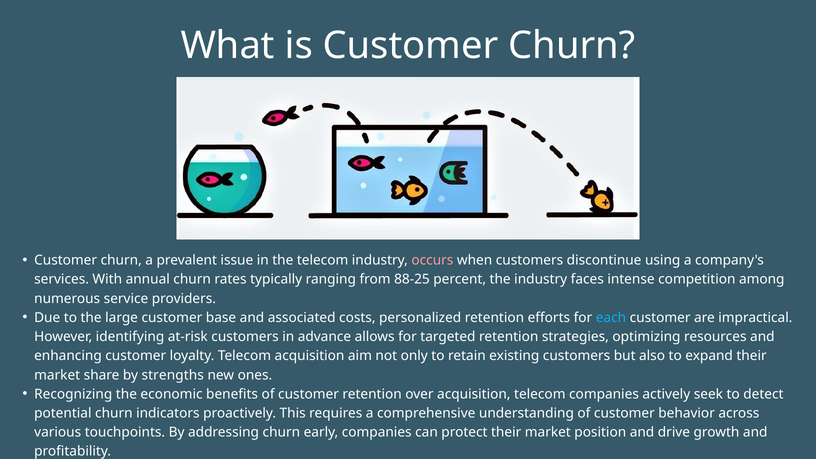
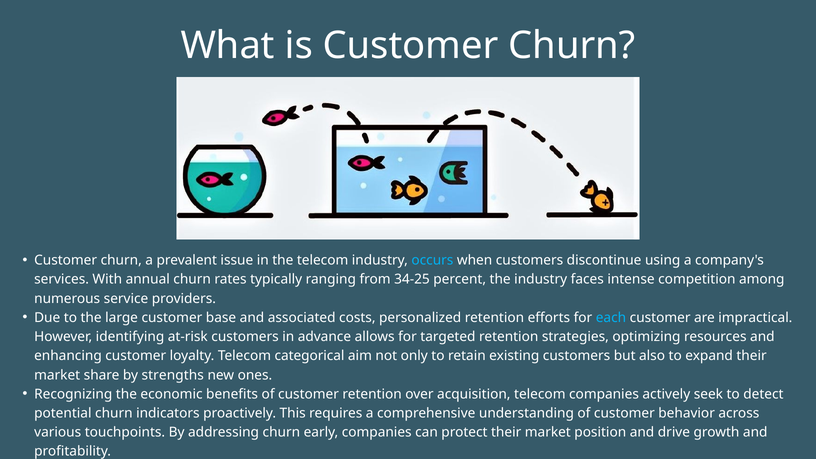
occurs colour: pink -> light blue
88-25: 88-25 -> 34-25
Telecom acquisition: acquisition -> categorical
